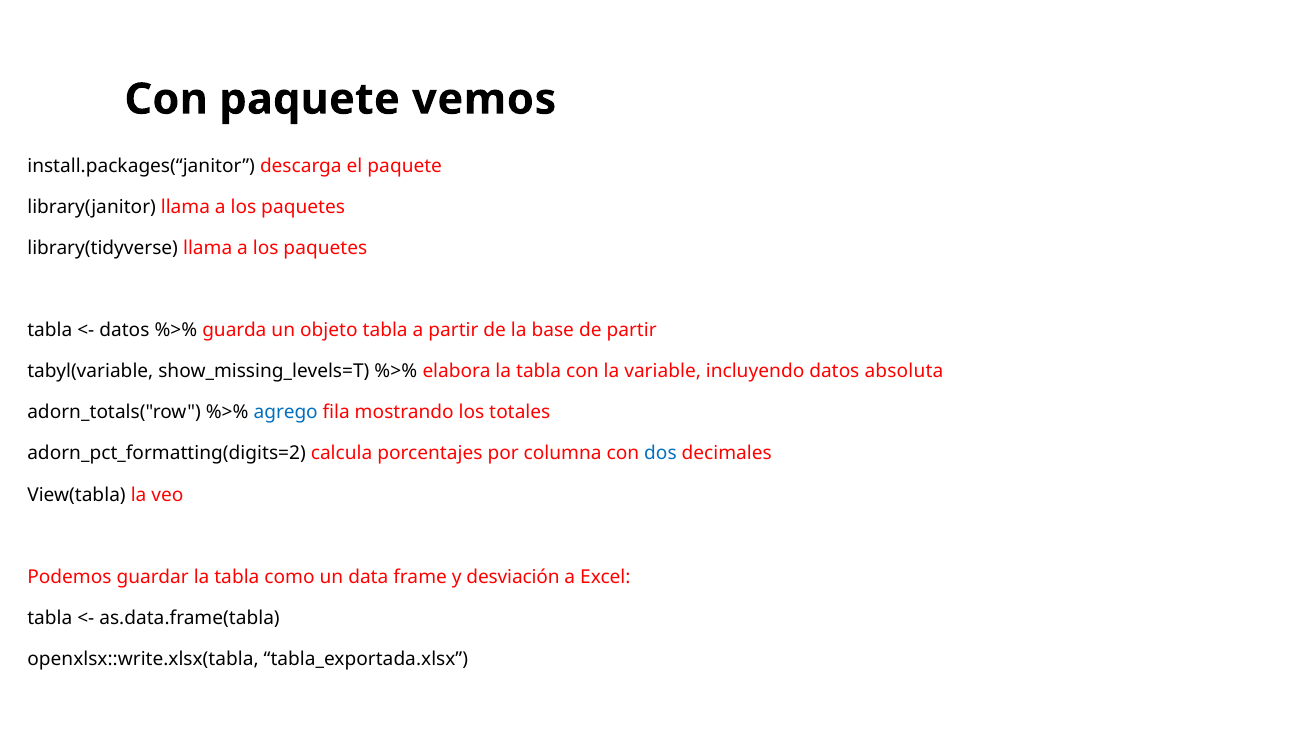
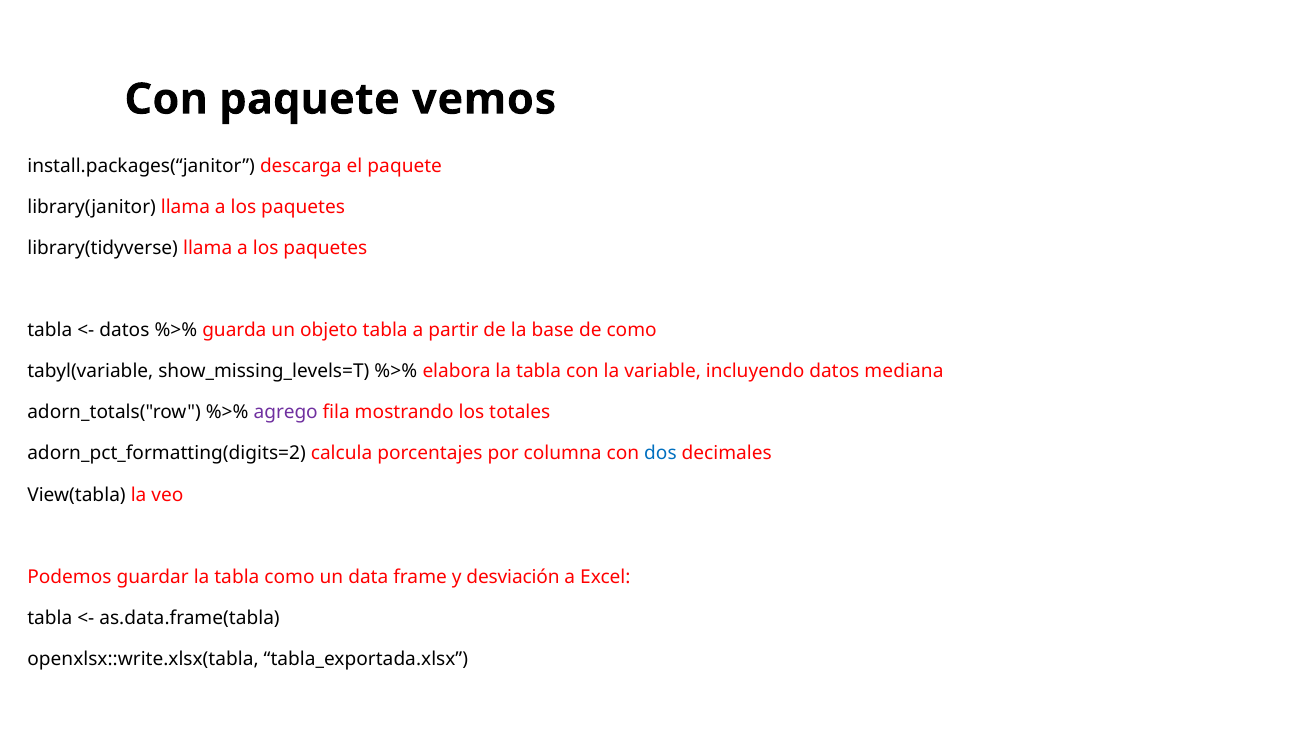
de partir: partir -> como
absoluta: absoluta -> mediana
agrego colour: blue -> purple
